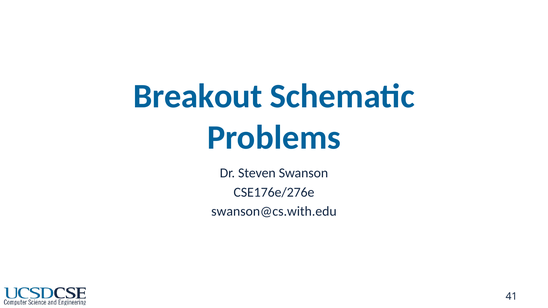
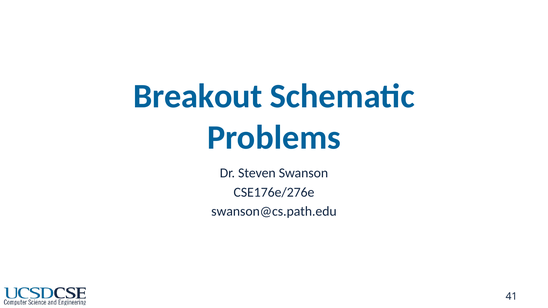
swanson@cs.with.edu: swanson@cs.with.edu -> swanson@cs.path.edu
